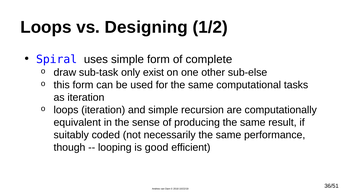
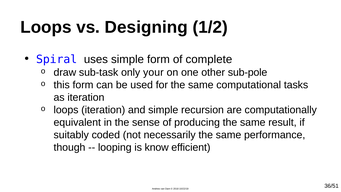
exist: exist -> your
sub-else: sub-else -> sub-pole
good: good -> know
